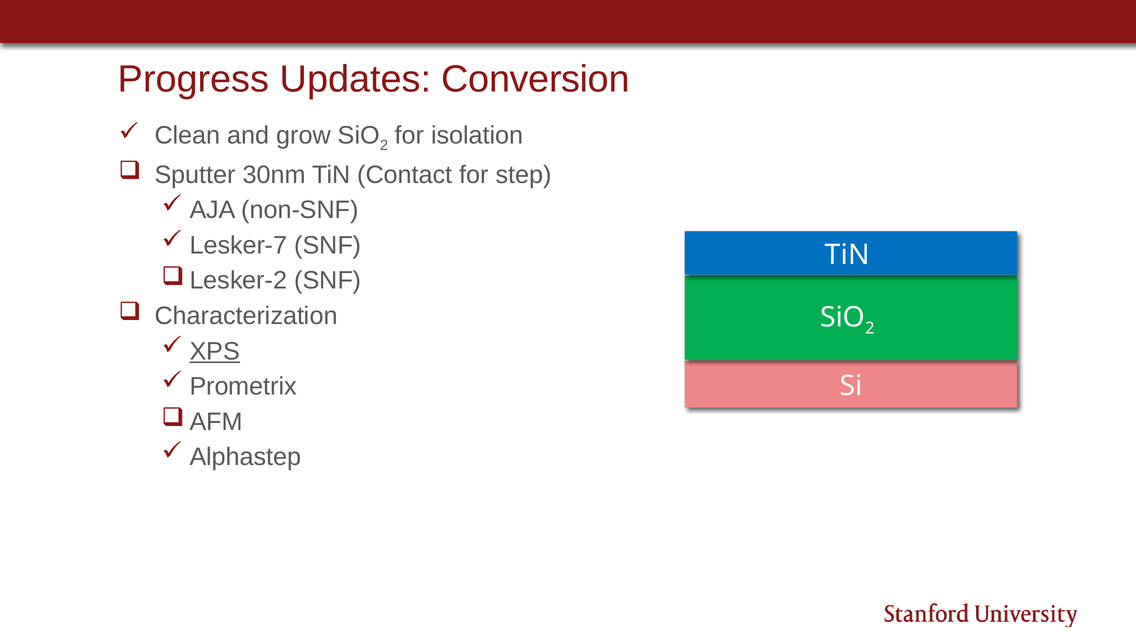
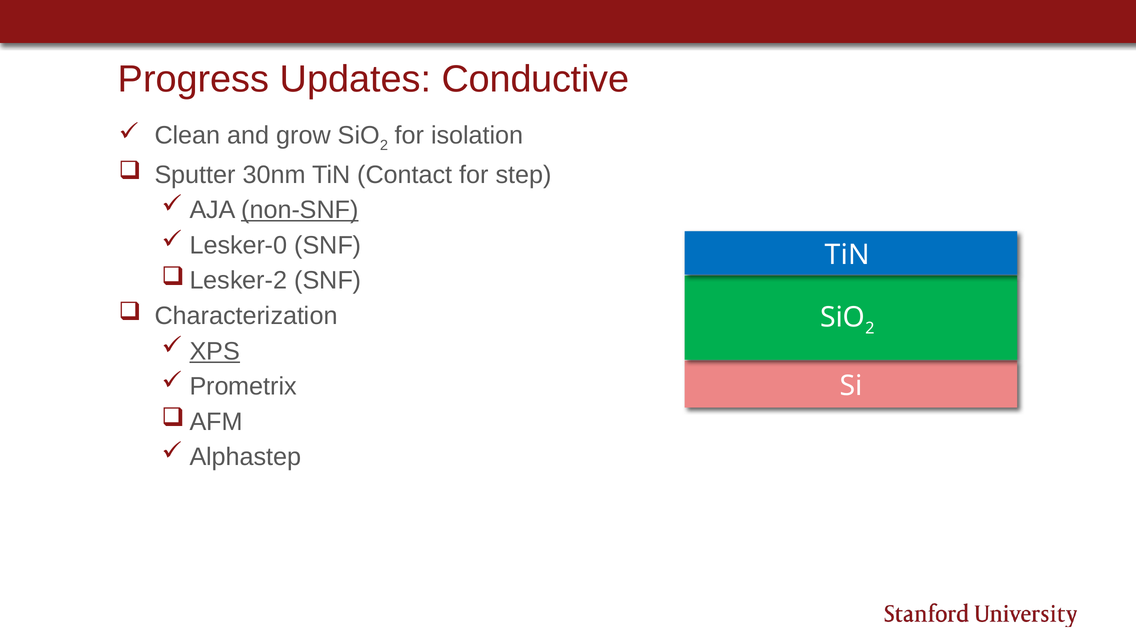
Conversion: Conversion -> Conductive
non-SNF underline: none -> present
Lesker-7: Lesker-7 -> Lesker-0
